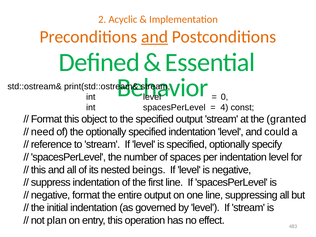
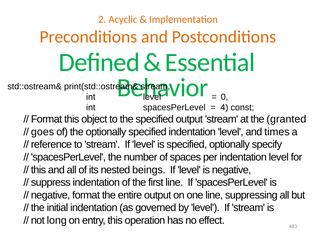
and at (155, 37) underline: present -> none
need: need -> goes
could: could -> times
plan: plan -> long
